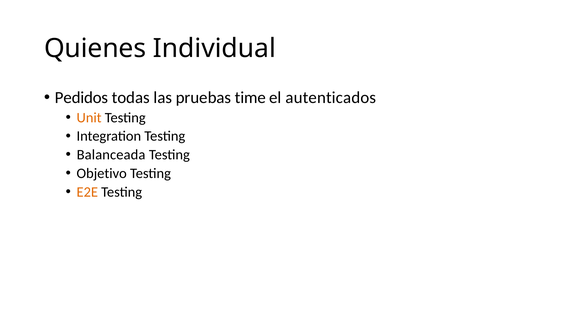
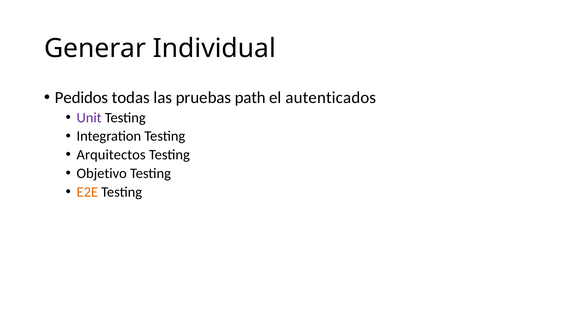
Quienes: Quienes -> Generar
time: time -> path
Unit colour: orange -> purple
Balanceada: Balanceada -> Arquitectos
